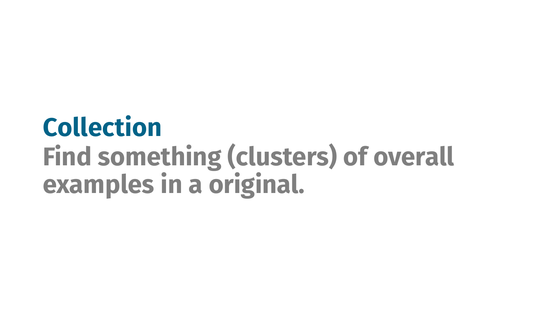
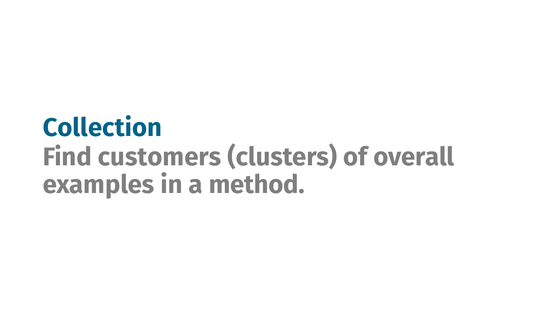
something: something -> customers
original: original -> method
